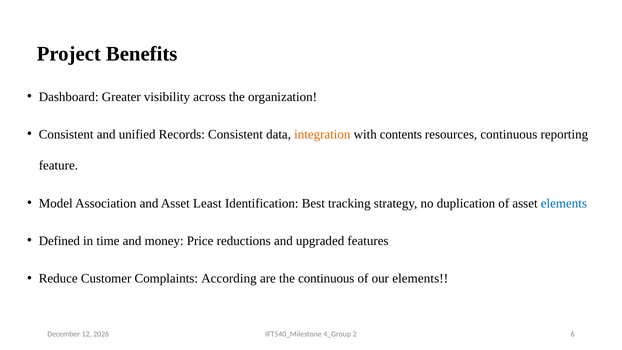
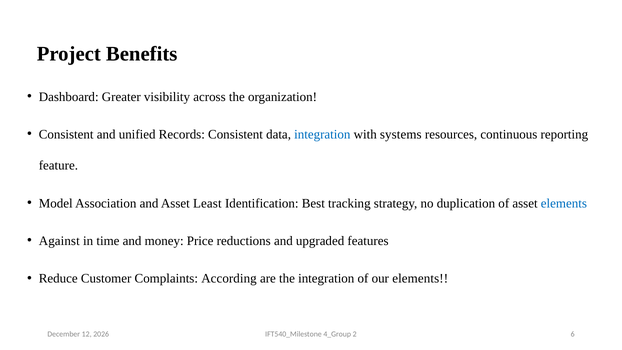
integration at (322, 134) colour: orange -> blue
contents: contents -> systems
Defined: Defined -> Against
the continuous: continuous -> integration
